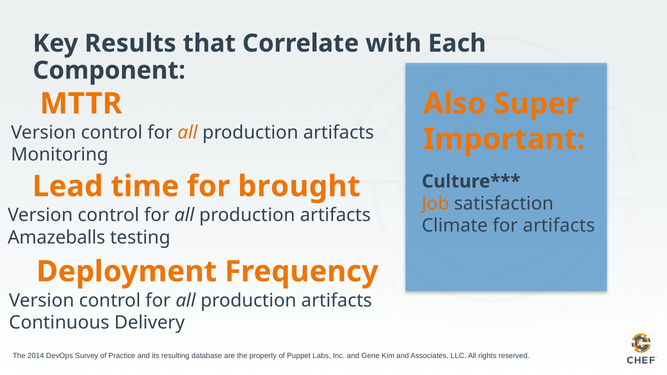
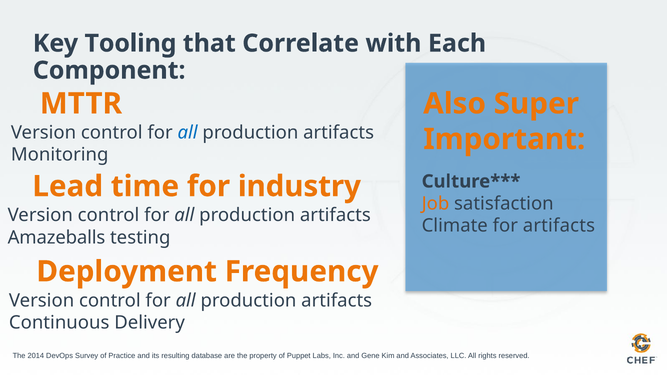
Results: Results -> Tooling
all at (188, 133) colour: orange -> blue
brought: brought -> industry
